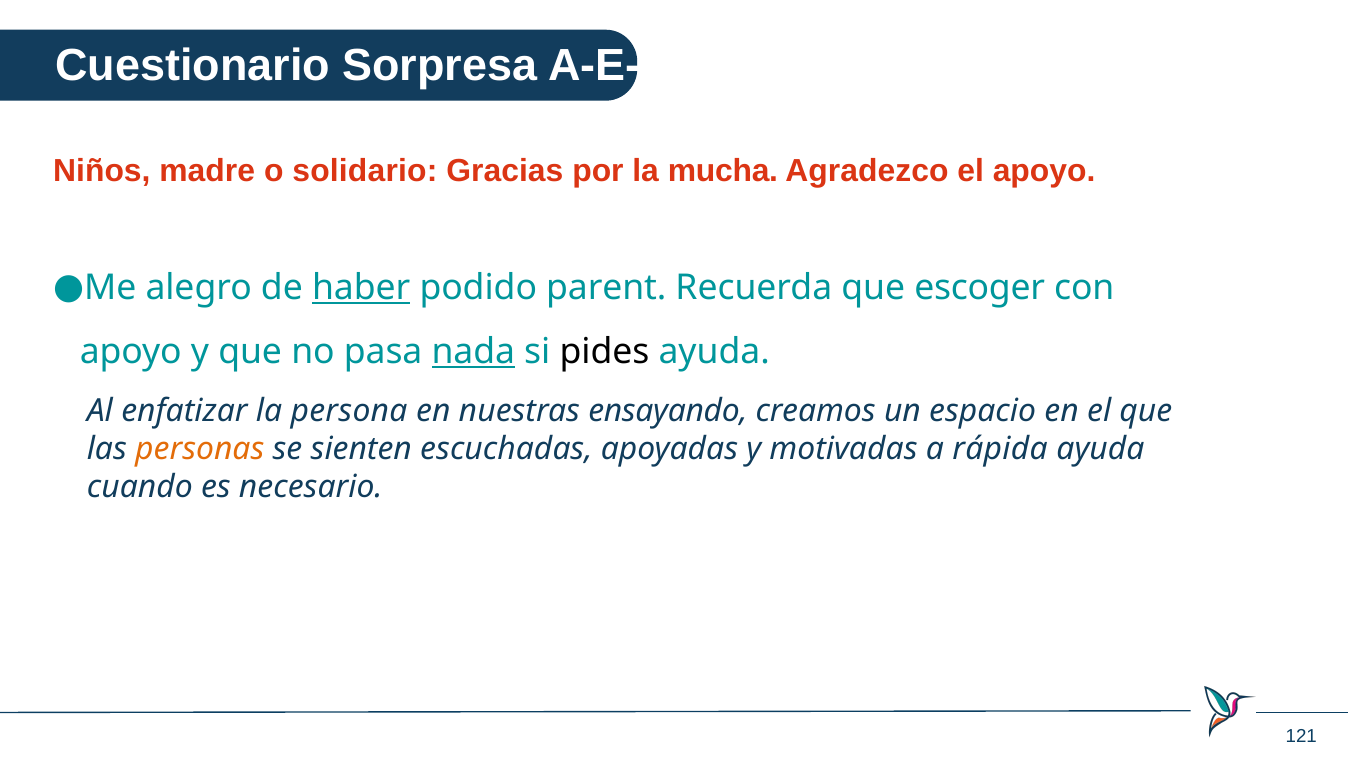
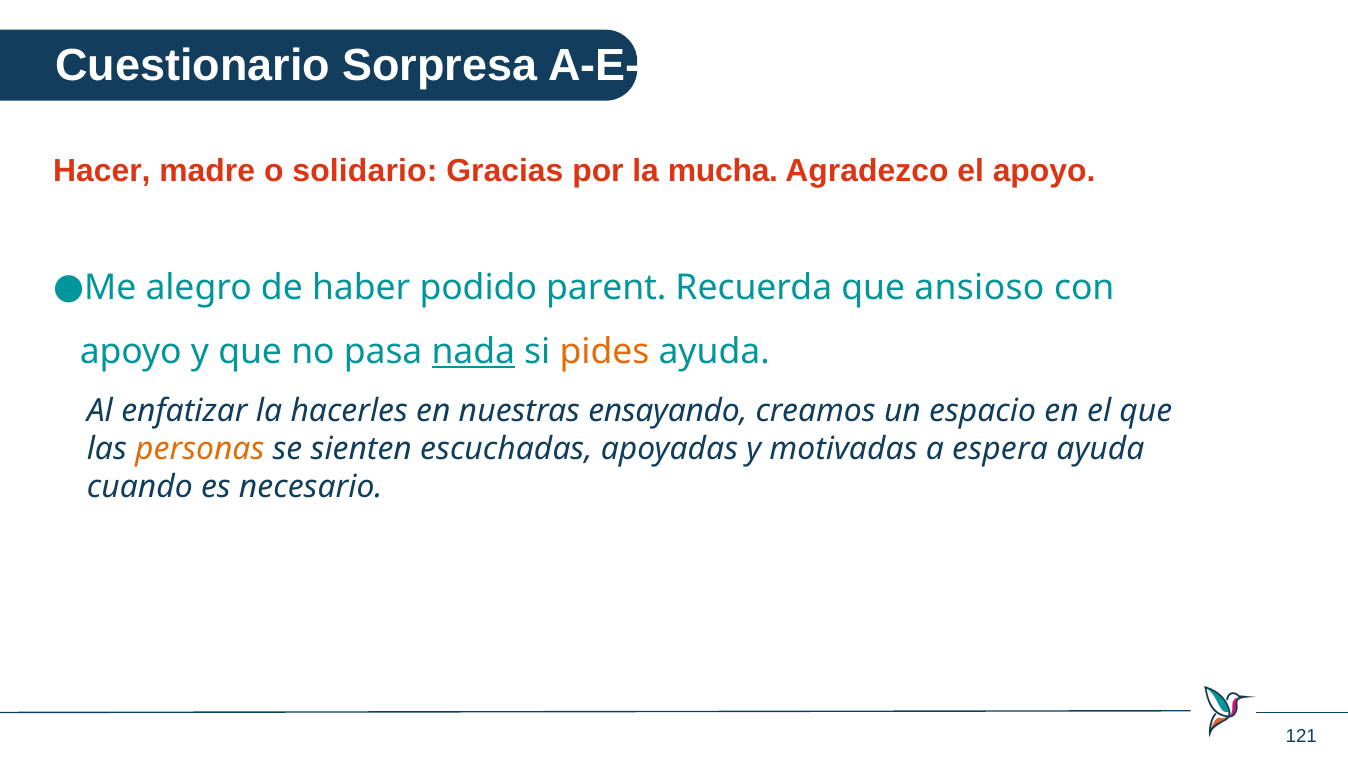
Niños: Niños -> Hacer
haber underline: present -> none
escoger: escoger -> ansioso
pides colour: black -> orange
persona: persona -> hacerles
rápida: rápida -> espera
